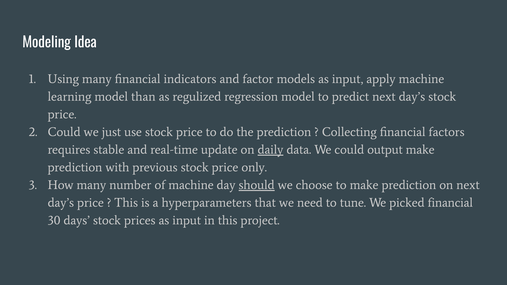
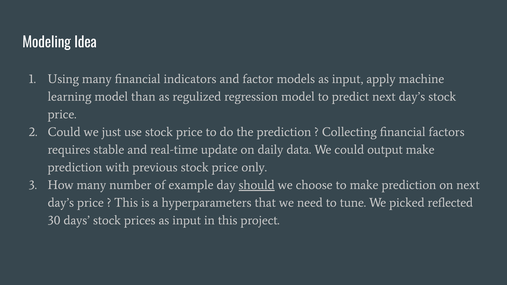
daily underline: present -> none
of machine: machine -> example
picked financial: financial -> reflected
